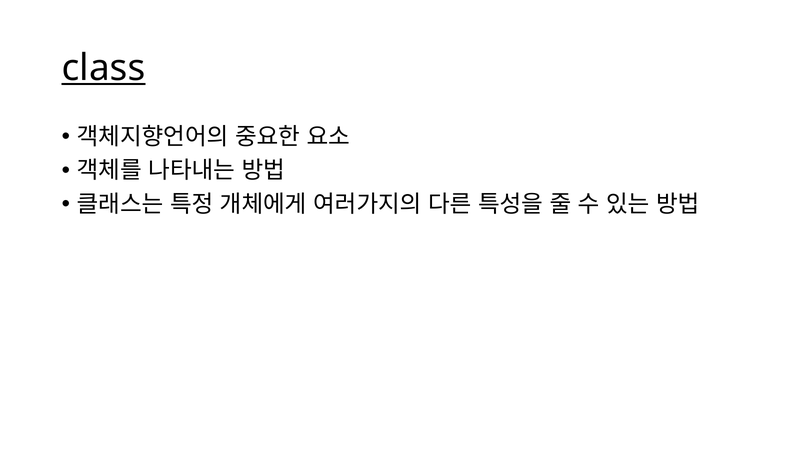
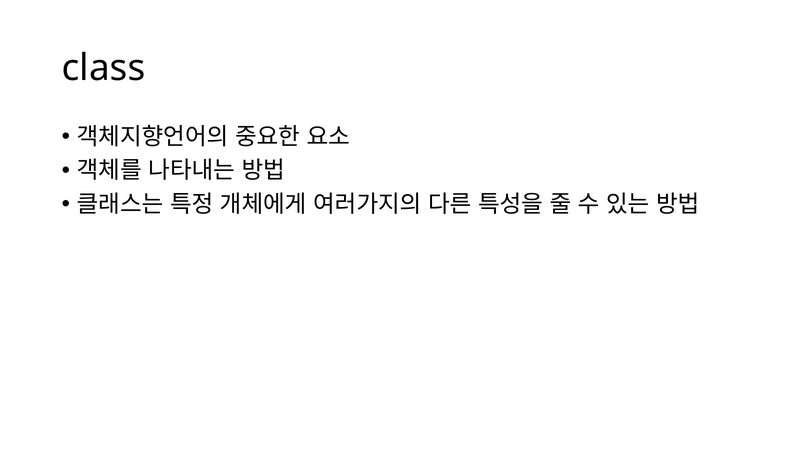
class underline: present -> none
